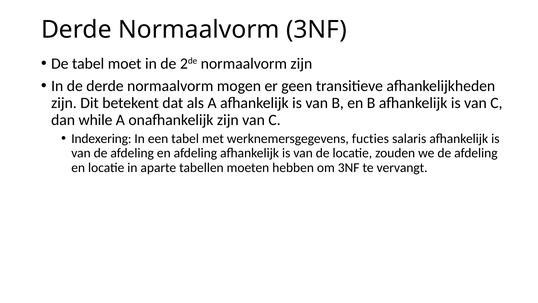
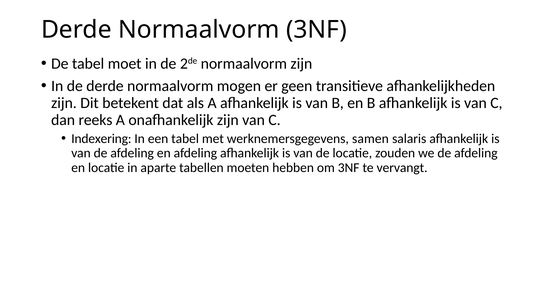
while: while -> reeks
fucties: fucties -> samen
